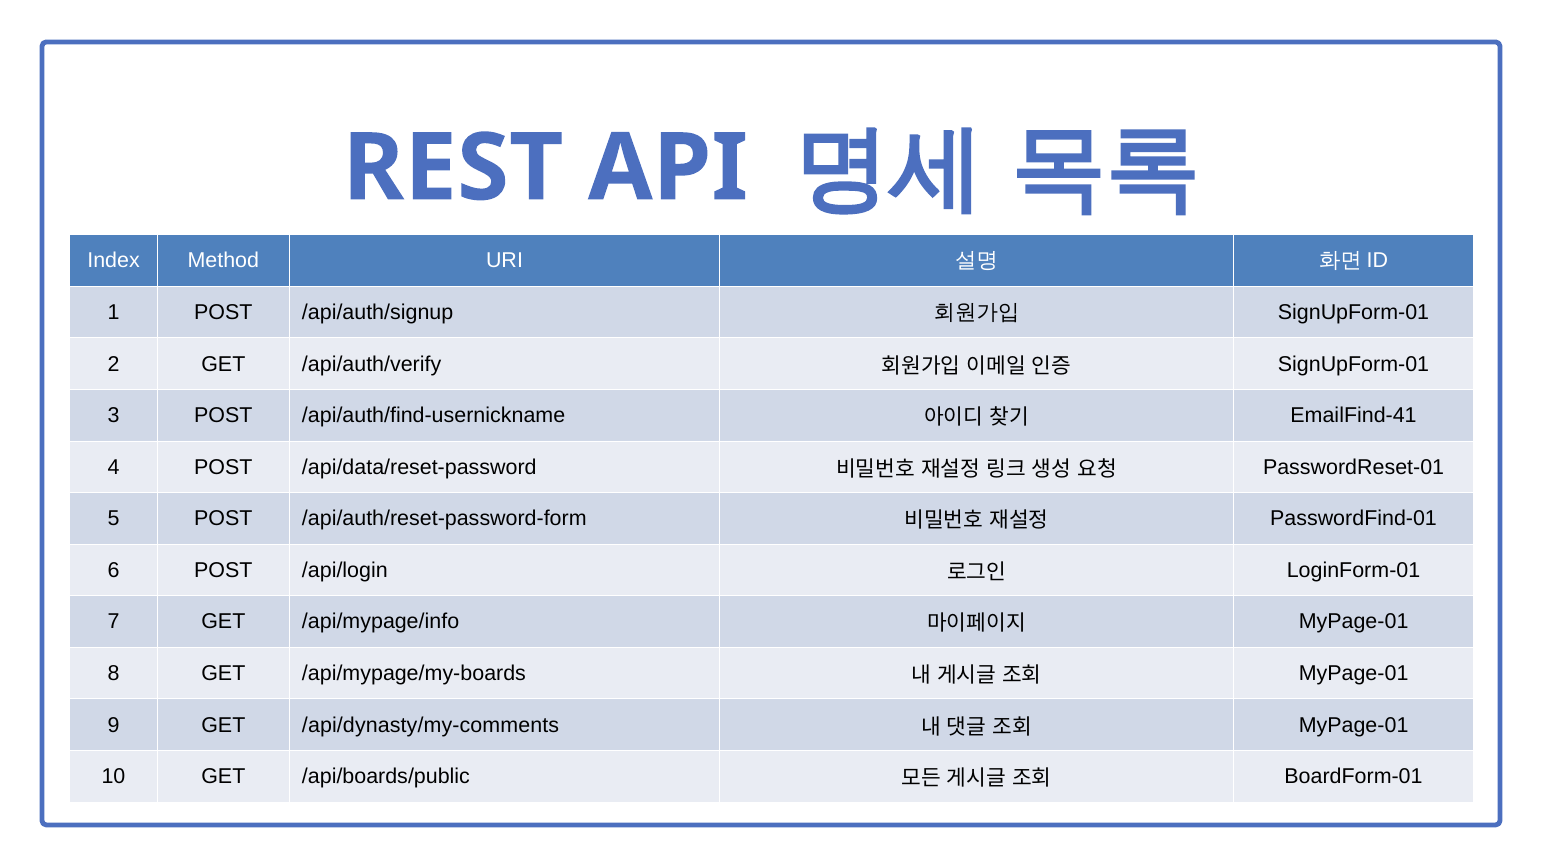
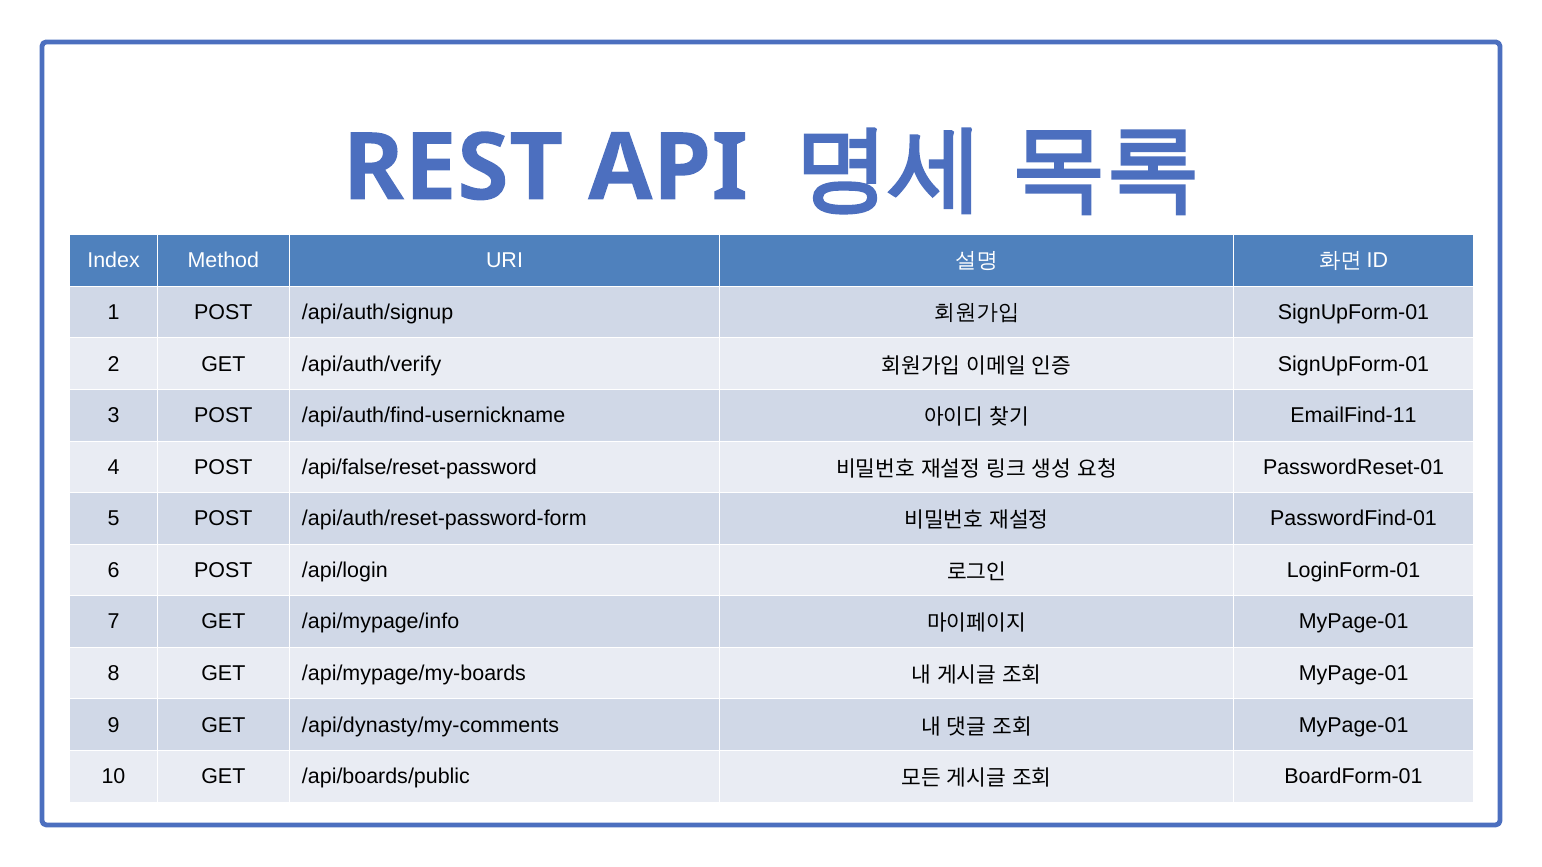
EmailFind-41: EmailFind-41 -> EmailFind-11
/api/data/reset-password: /api/data/reset-password -> /api/false/reset-password
